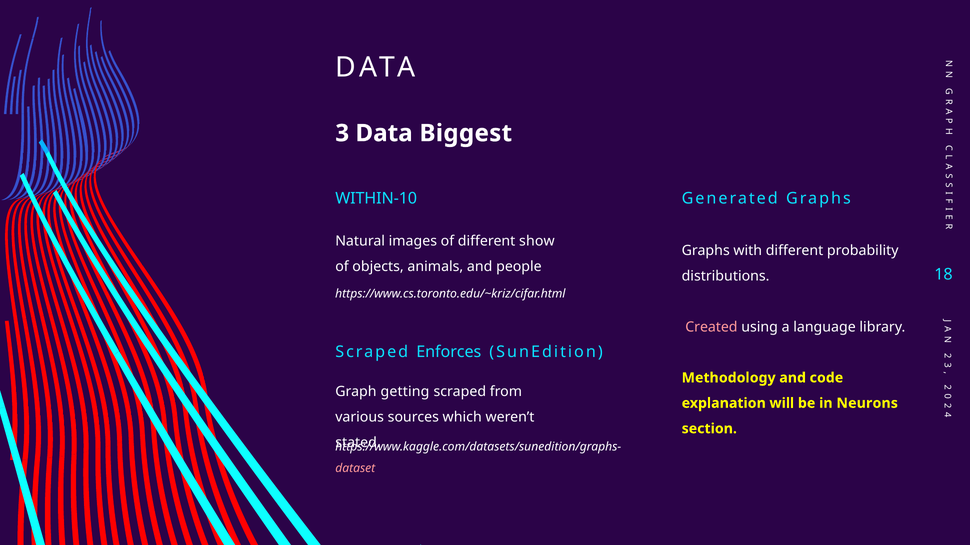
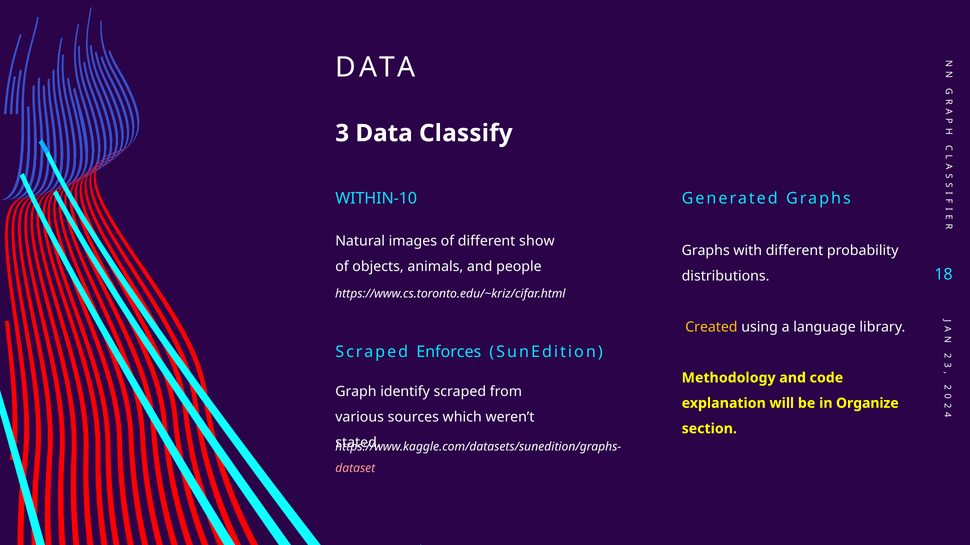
Biggest: Biggest -> Classify
Created colour: pink -> yellow
getting: getting -> identify
Neurons: Neurons -> Organize
